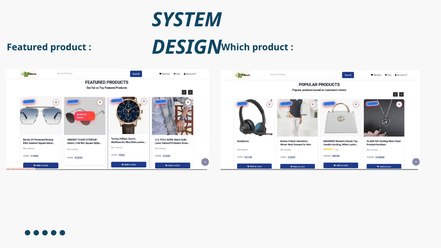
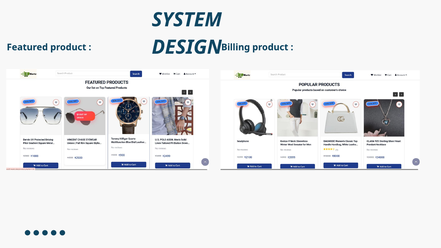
Which: Which -> Billing
